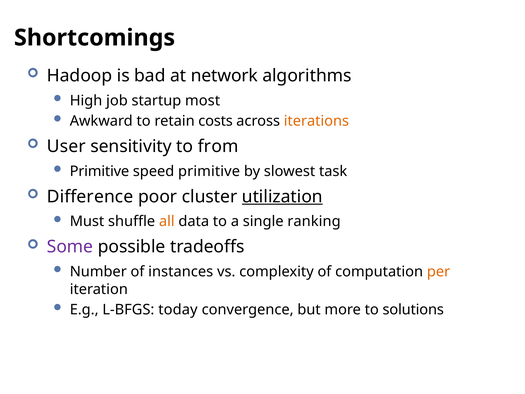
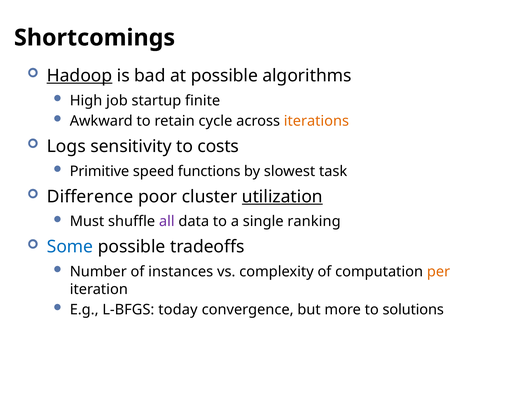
Hadoop underline: none -> present
at network: network -> possible
most: most -> finite
costs: costs -> cycle
User: User -> Logs
from: from -> costs
speed primitive: primitive -> functions
all colour: orange -> purple
Some colour: purple -> blue
